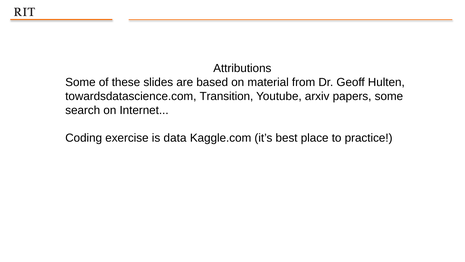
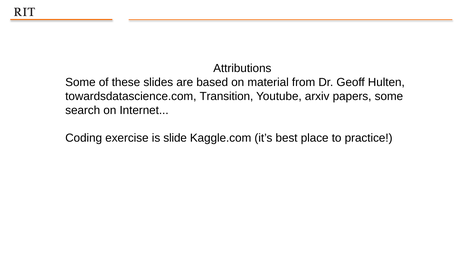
data: data -> slide
